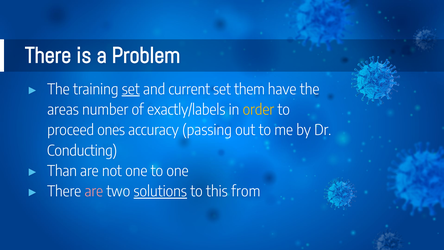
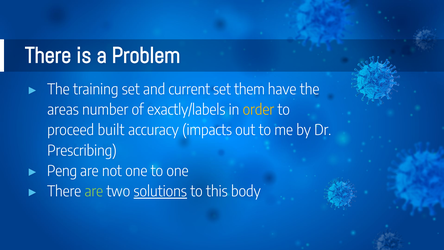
set at (131, 89) underline: present -> none
ones: ones -> built
passing: passing -> impacts
Conducting: Conducting -> Prescribing
Than: Than -> Peng
are at (94, 192) colour: pink -> light green
from: from -> body
